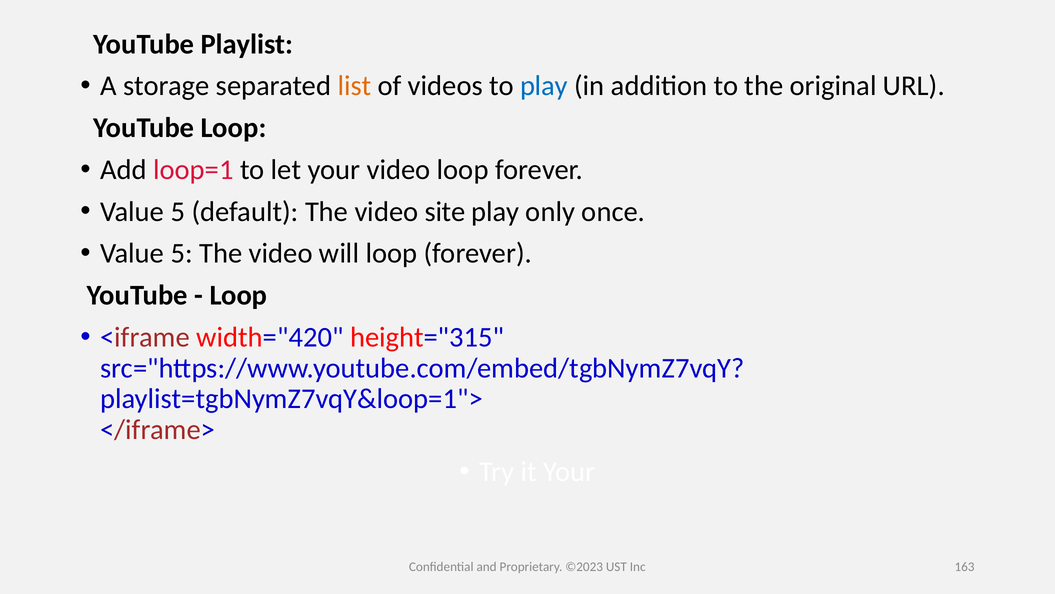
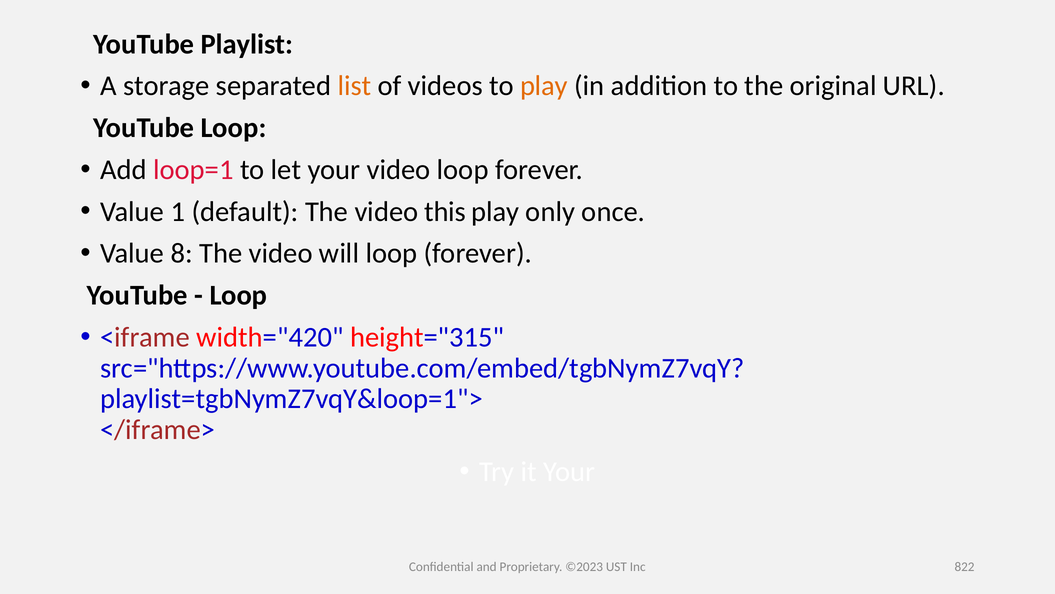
play at (544, 86) colour: blue -> orange
5 at (178, 211): 5 -> 1
site: site -> this
5 at (182, 253): 5 -> 8
163: 163 -> 822
